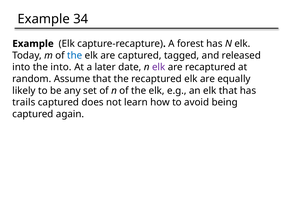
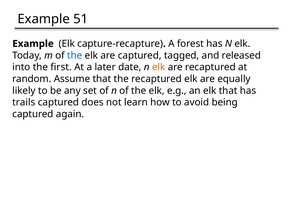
34: 34 -> 51
the into: into -> first
elk at (159, 67) colour: purple -> orange
